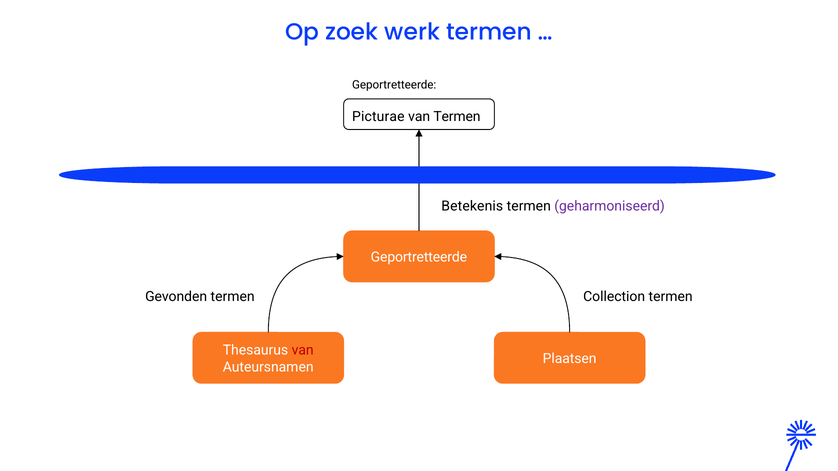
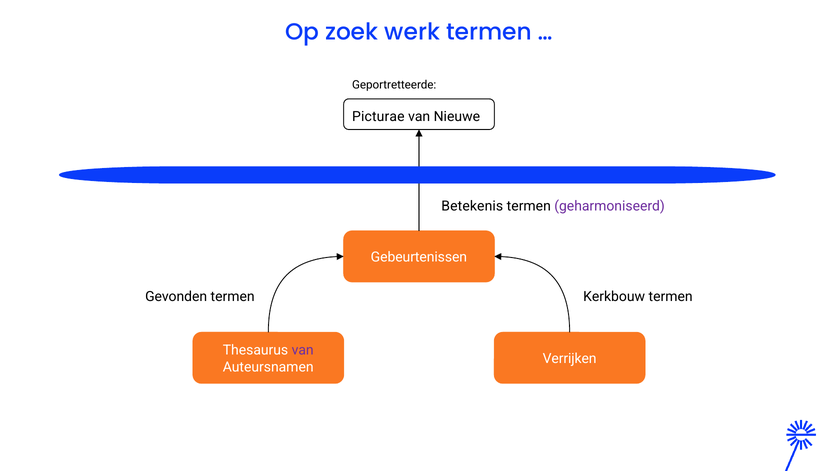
van Termen: Termen -> Nieuwe
Geportretteerde at (419, 258): Geportretteerde -> Gebeurtenissen
Collection: Collection -> Kerkbouw
van at (303, 351) colour: red -> purple
Plaatsen: Plaatsen -> Verrijken
